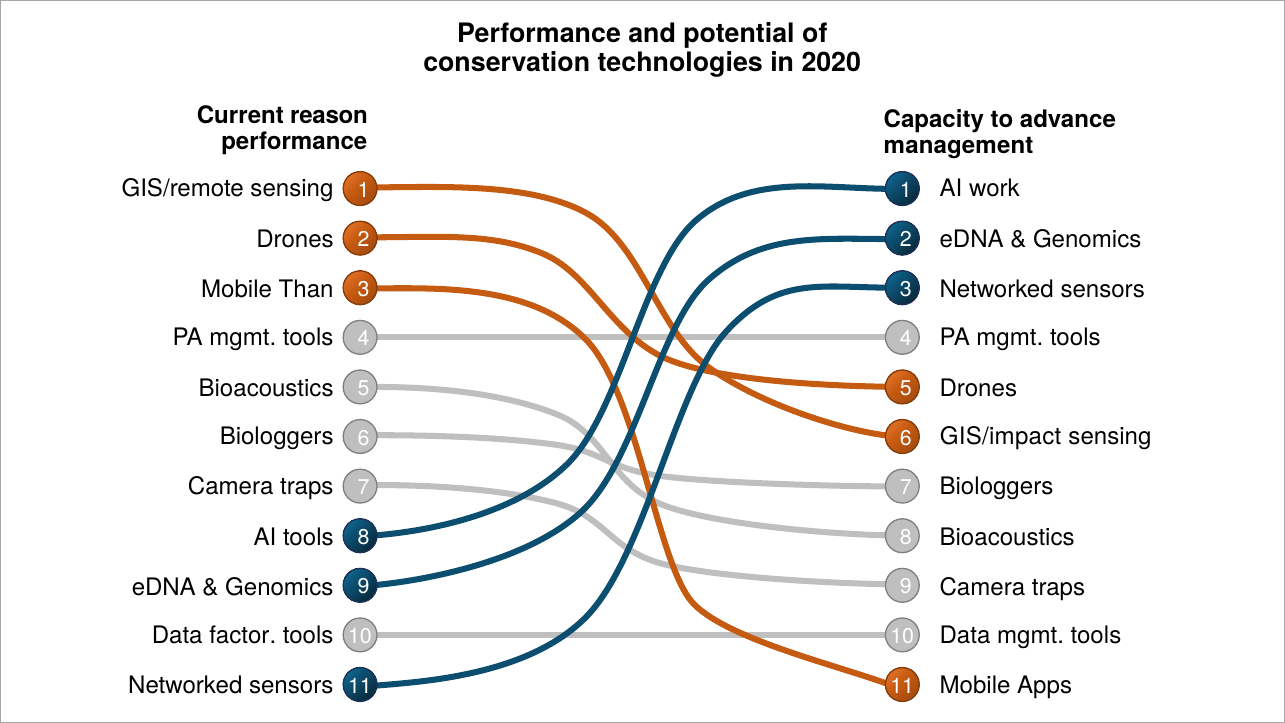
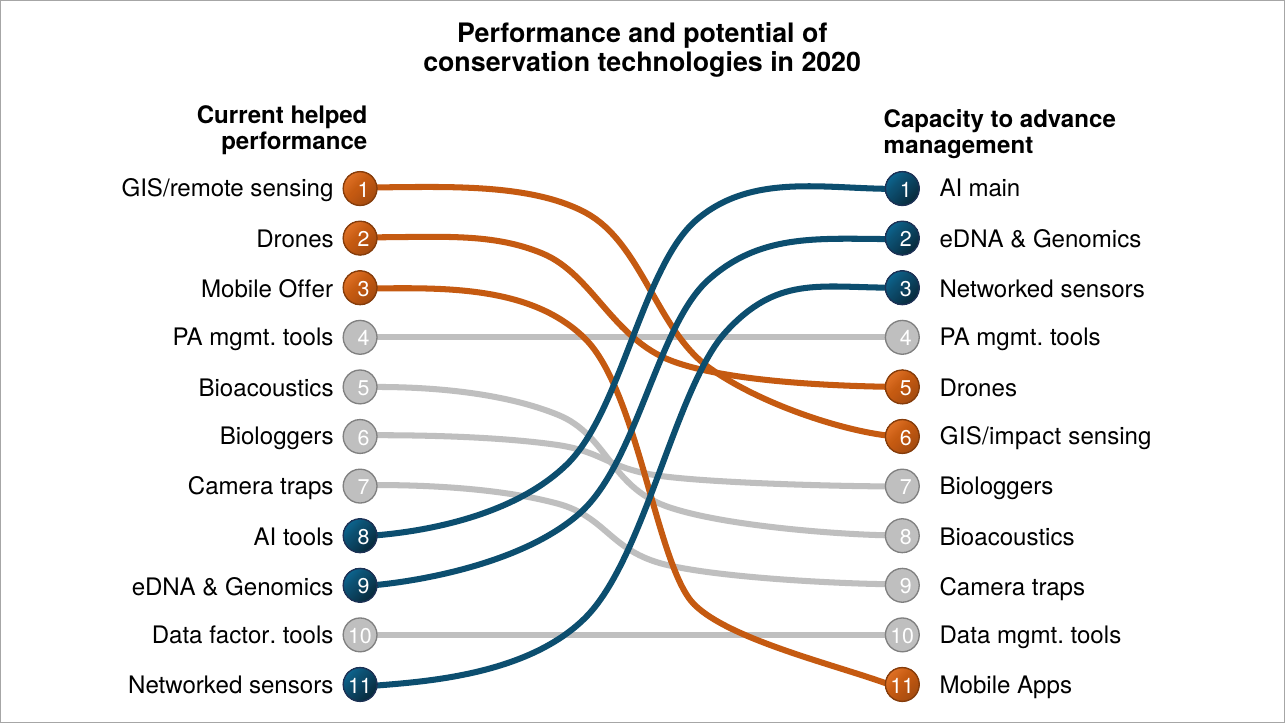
reason: reason -> helped
work: work -> main
Than: Than -> Offer
